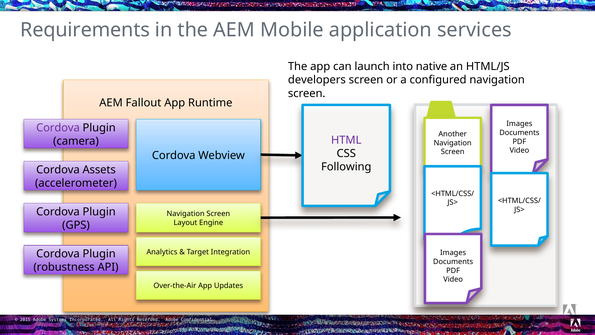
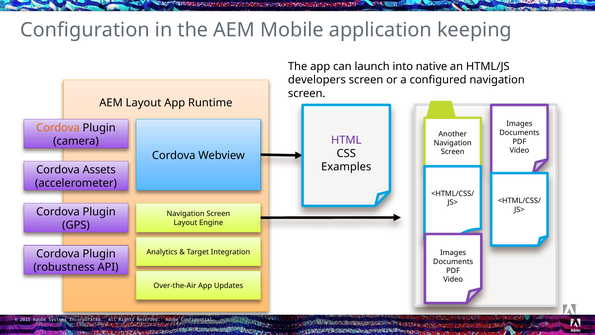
Requirements: Requirements -> Configuration
services: services -> keeping
AEM Fallout: Fallout -> Layout
Cordova at (58, 128) colour: purple -> orange
Following: Following -> Examples
